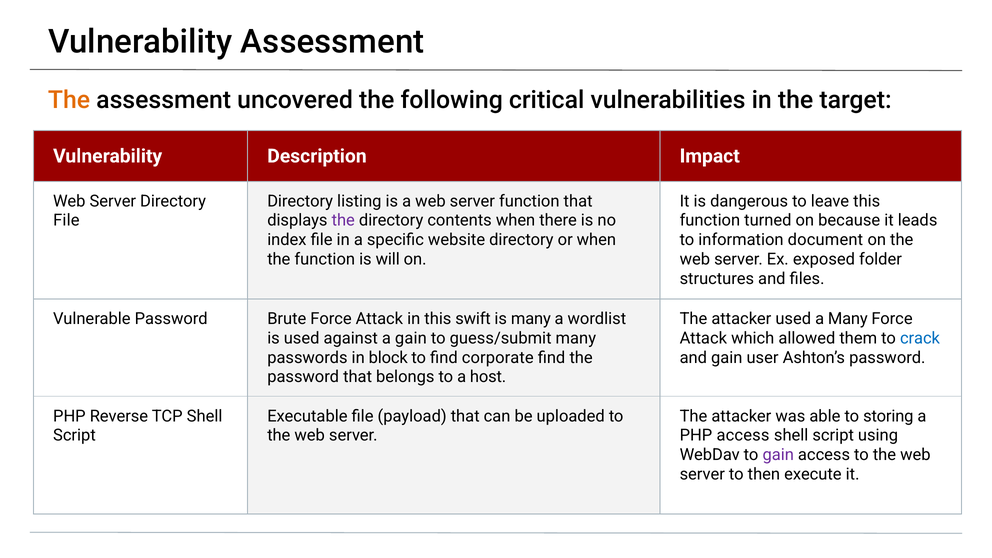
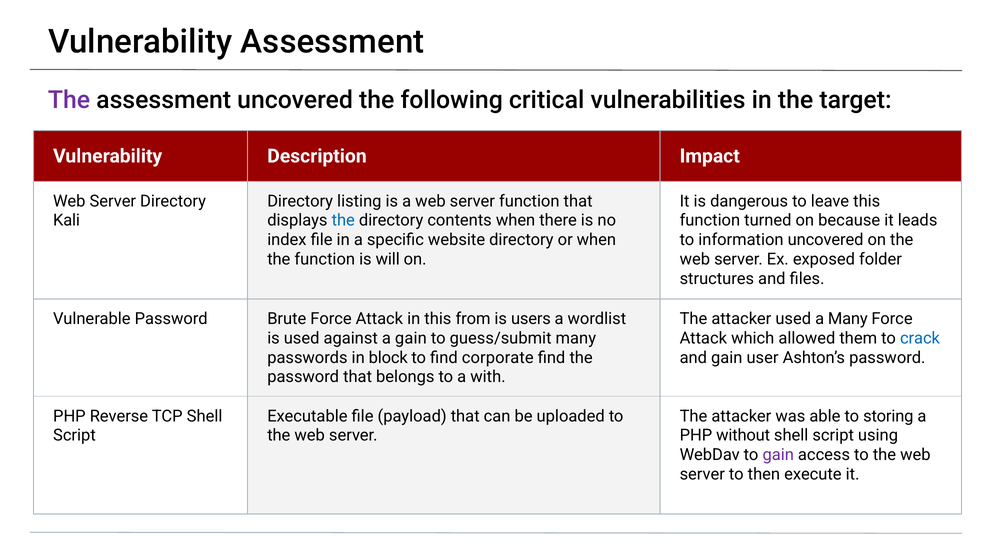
The at (69, 100) colour: orange -> purple
File at (66, 221): File -> Kali
the at (343, 221) colour: purple -> blue
information document: document -> uncovered
swift: swift -> from
is many: many -> users
host: host -> with
PHP access: access -> without
